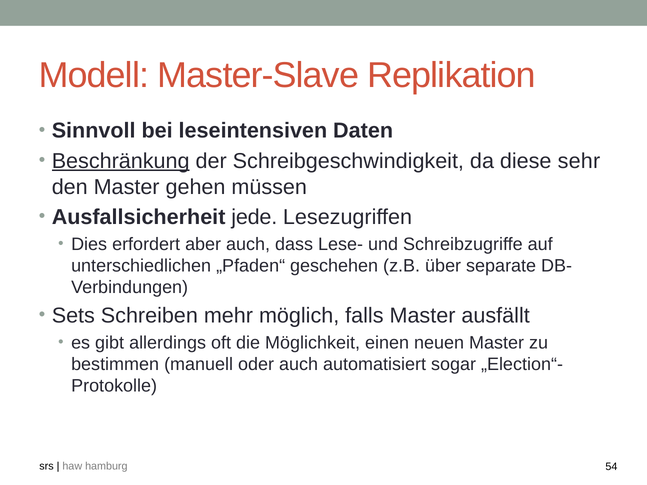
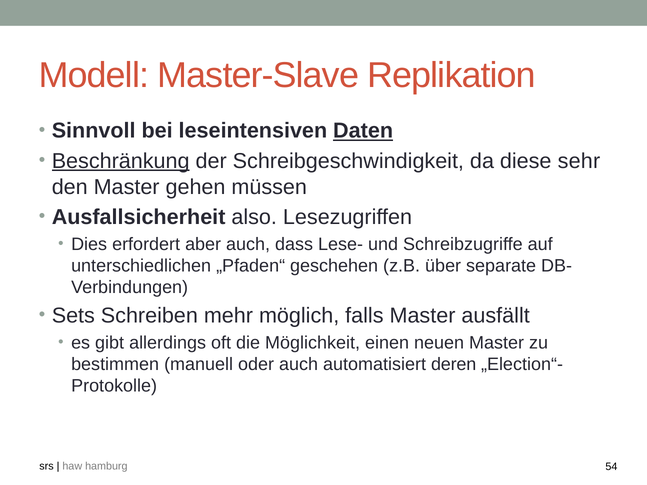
Daten underline: none -> present
jede: jede -> also
sogar: sogar -> deren
